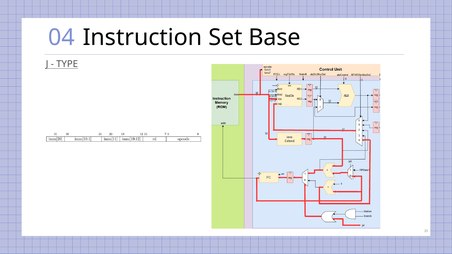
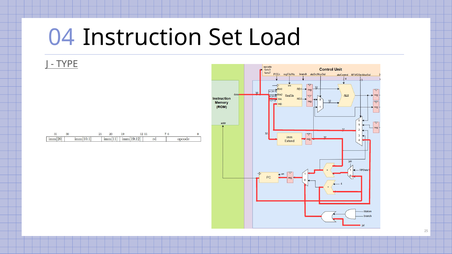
Base: Base -> Load
